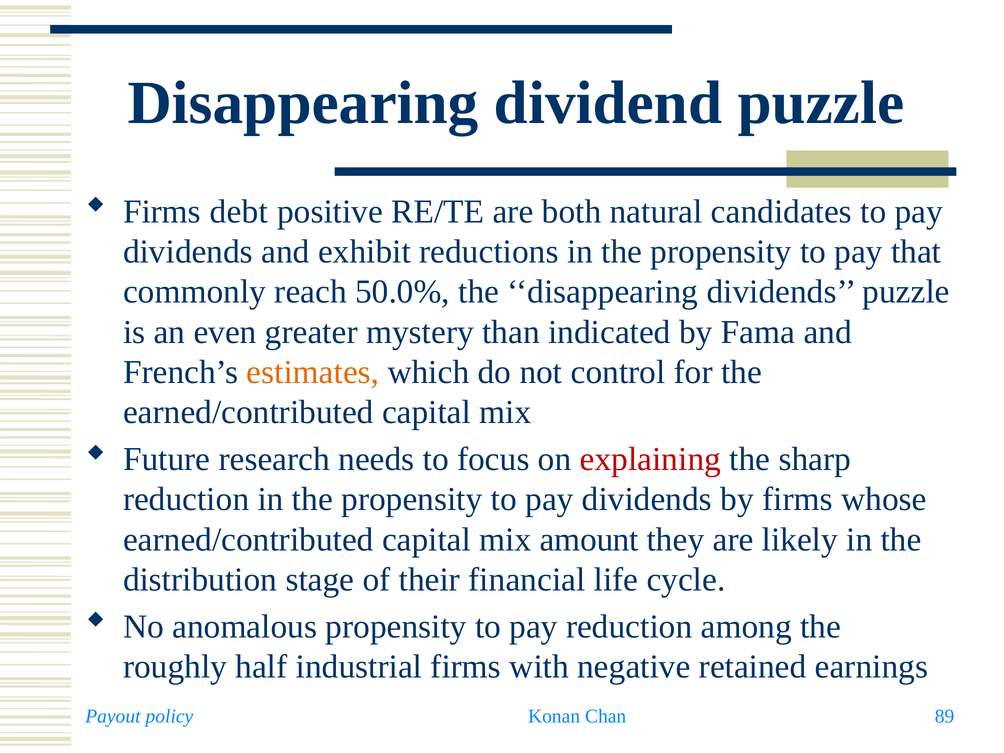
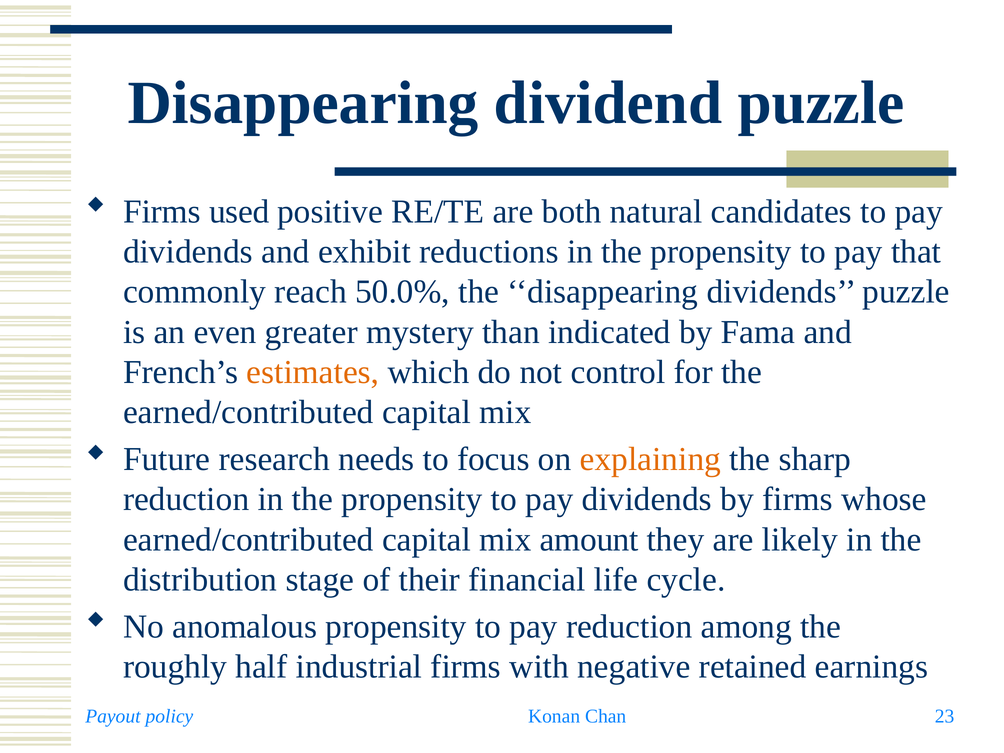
debt: debt -> used
explaining colour: red -> orange
89: 89 -> 23
